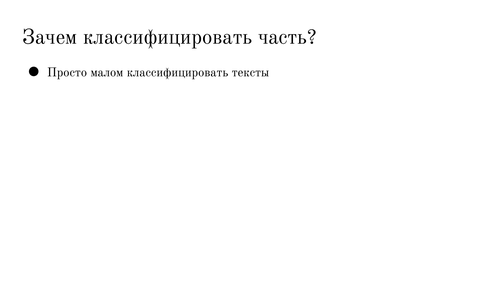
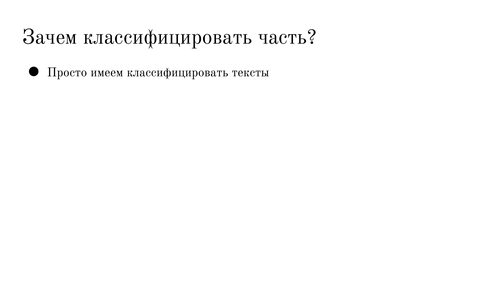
малом: малом -> имеем
